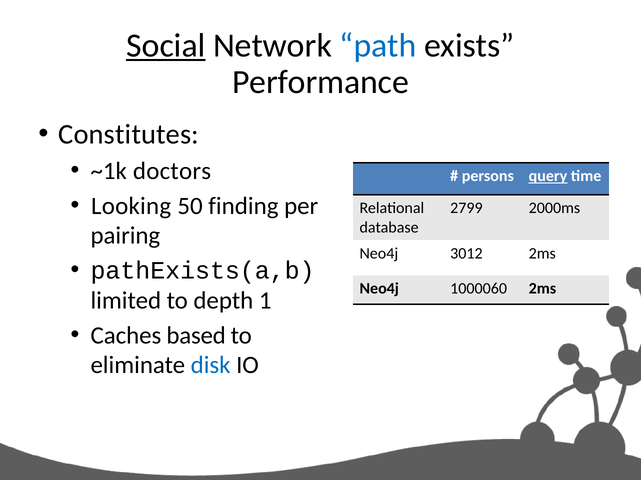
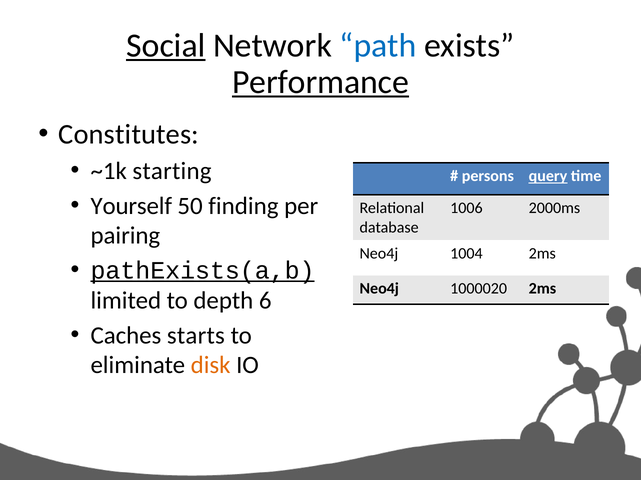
Performance underline: none -> present
doctors: doctors -> starting
Looking: Looking -> Yourself
2799: 2799 -> 1006
3012: 3012 -> 1004
pathExists(a,b underline: none -> present
1000060: 1000060 -> 1000020
1: 1 -> 6
based: based -> starts
disk colour: blue -> orange
